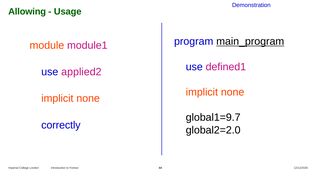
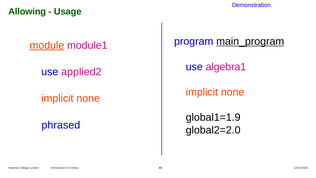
module underline: none -> present
defined1: defined1 -> algebra1
global1=9.7: global1=9.7 -> global1=1.9
correctly: correctly -> phrased
